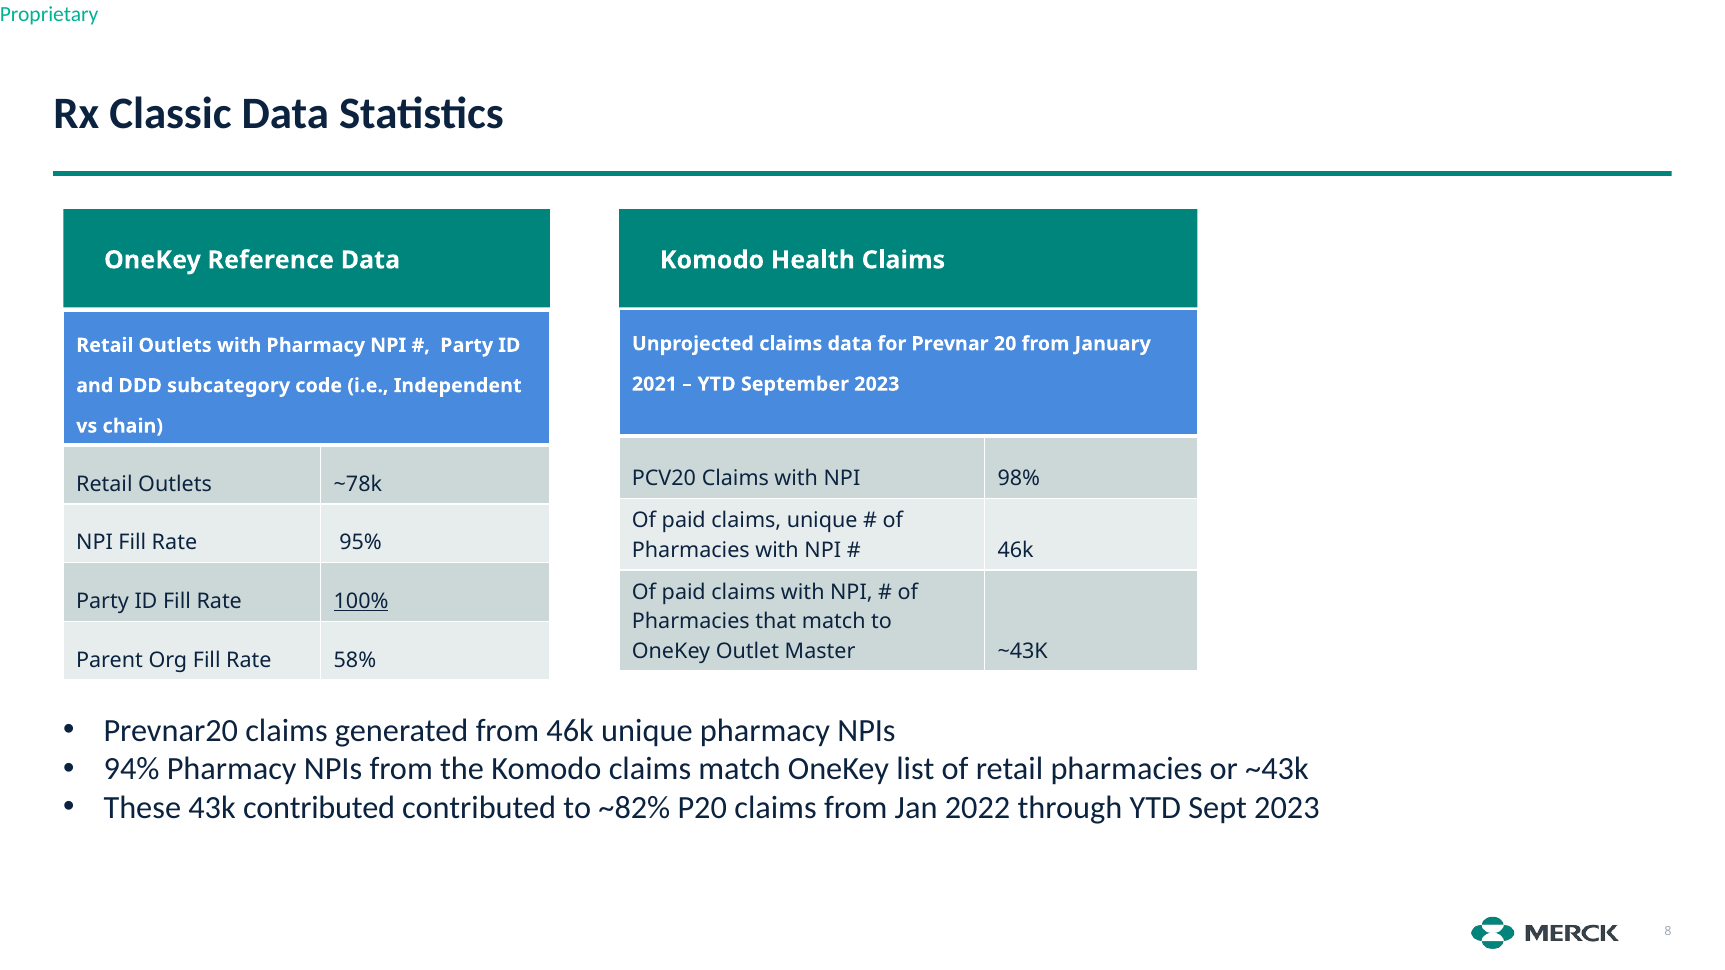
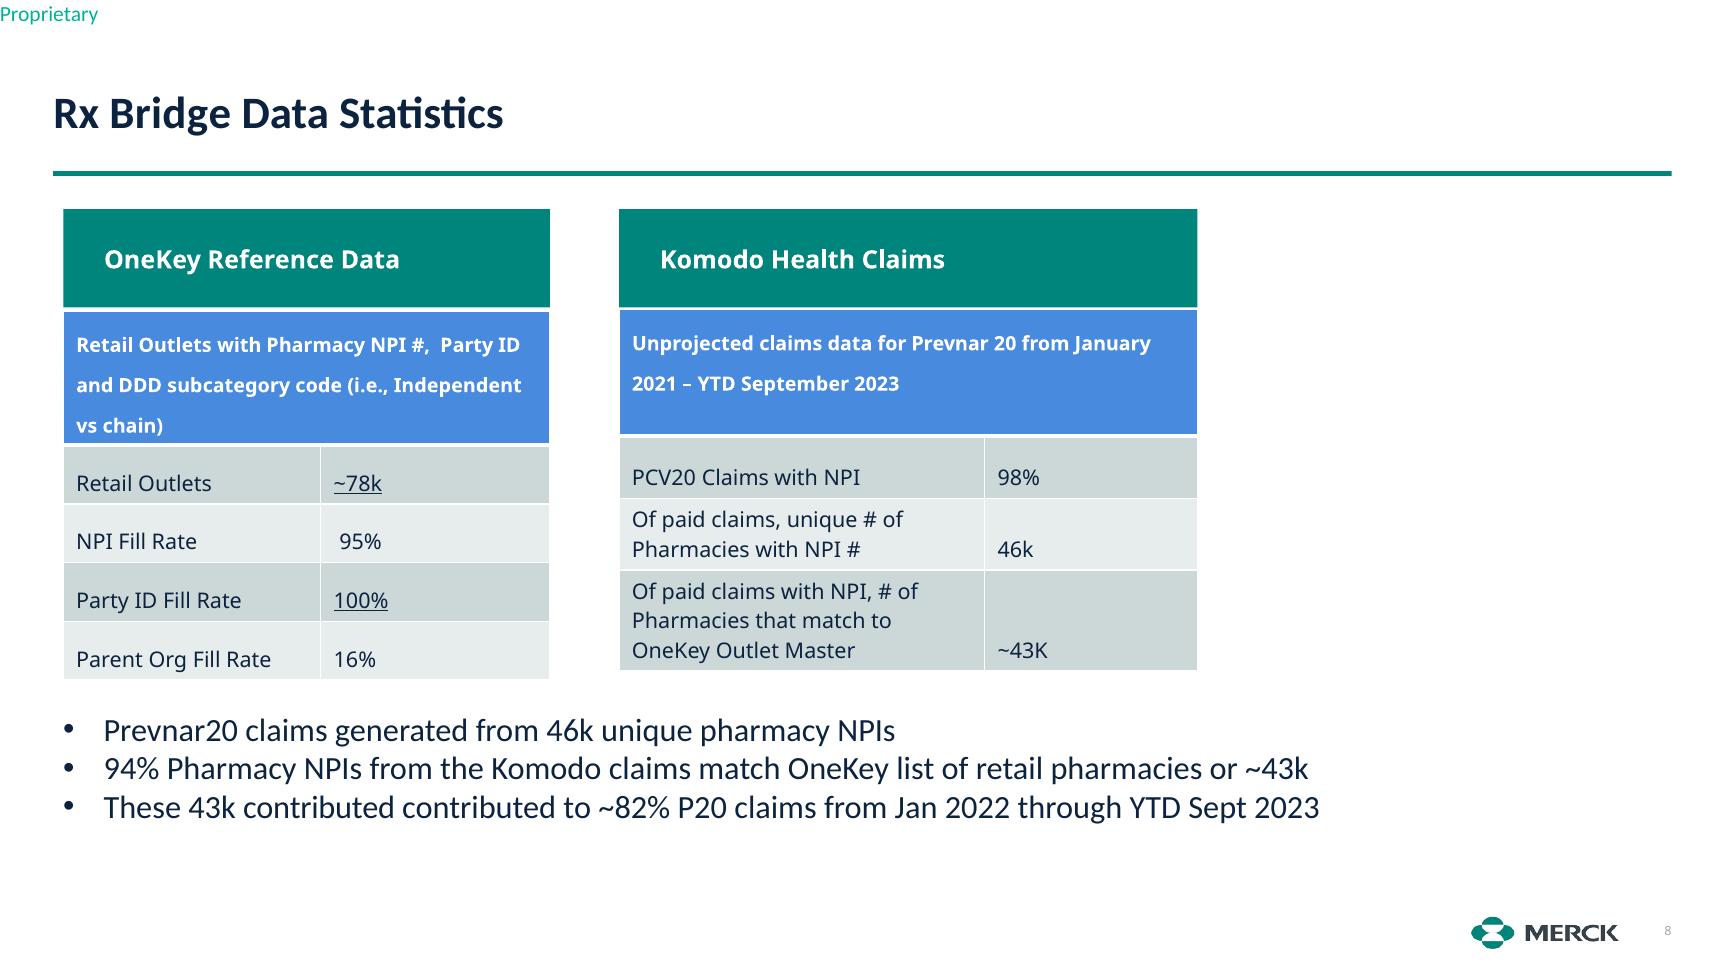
Classic: Classic -> Bridge
~78k underline: none -> present
58%: 58% -> 16%
